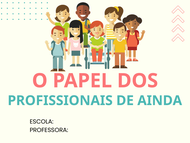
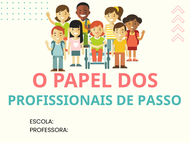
AINDA: AINDA -> PASSO
